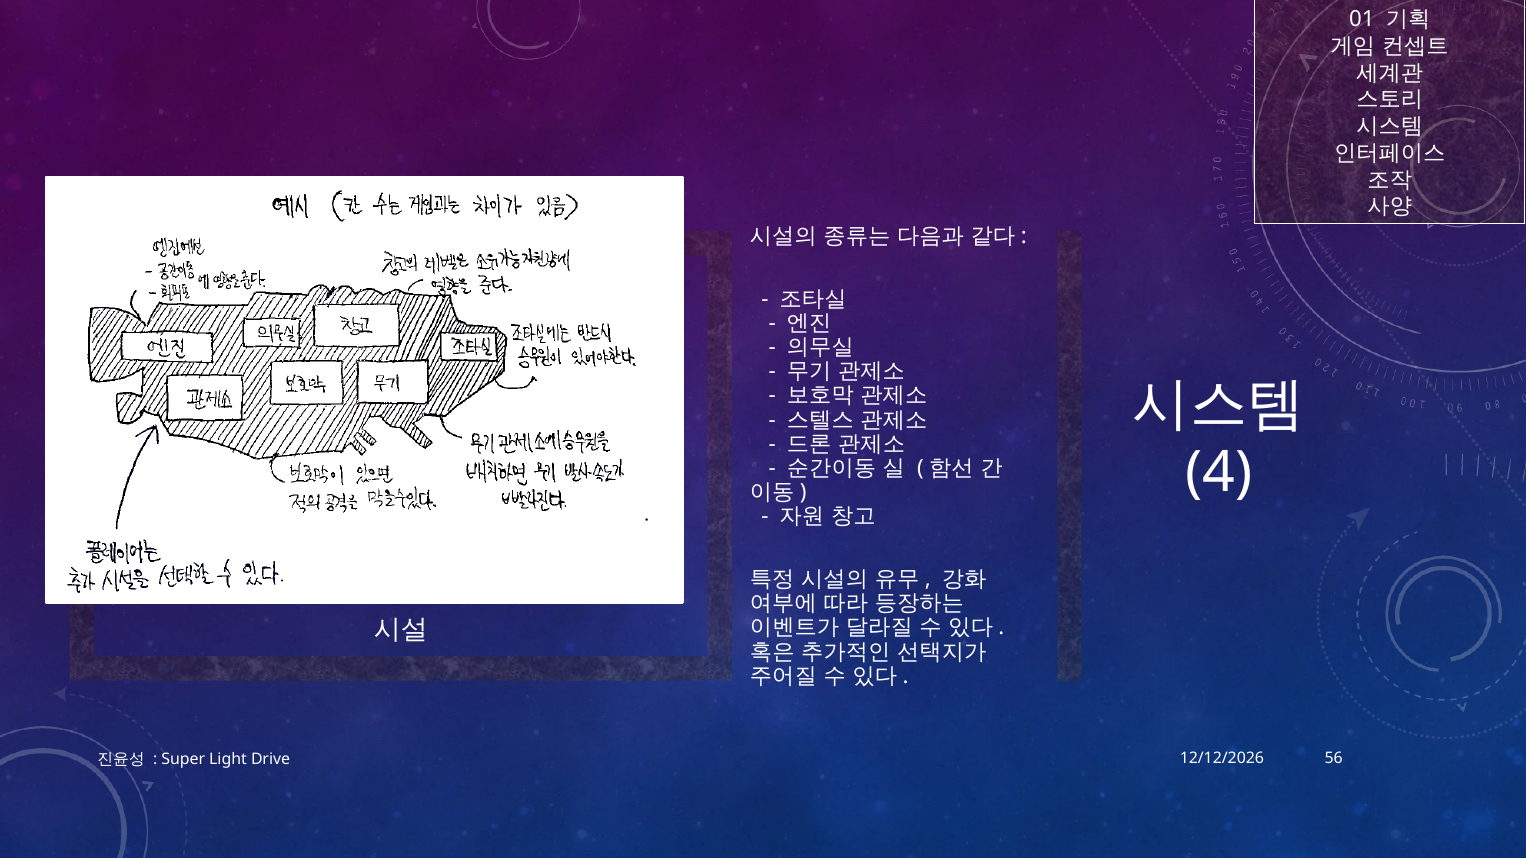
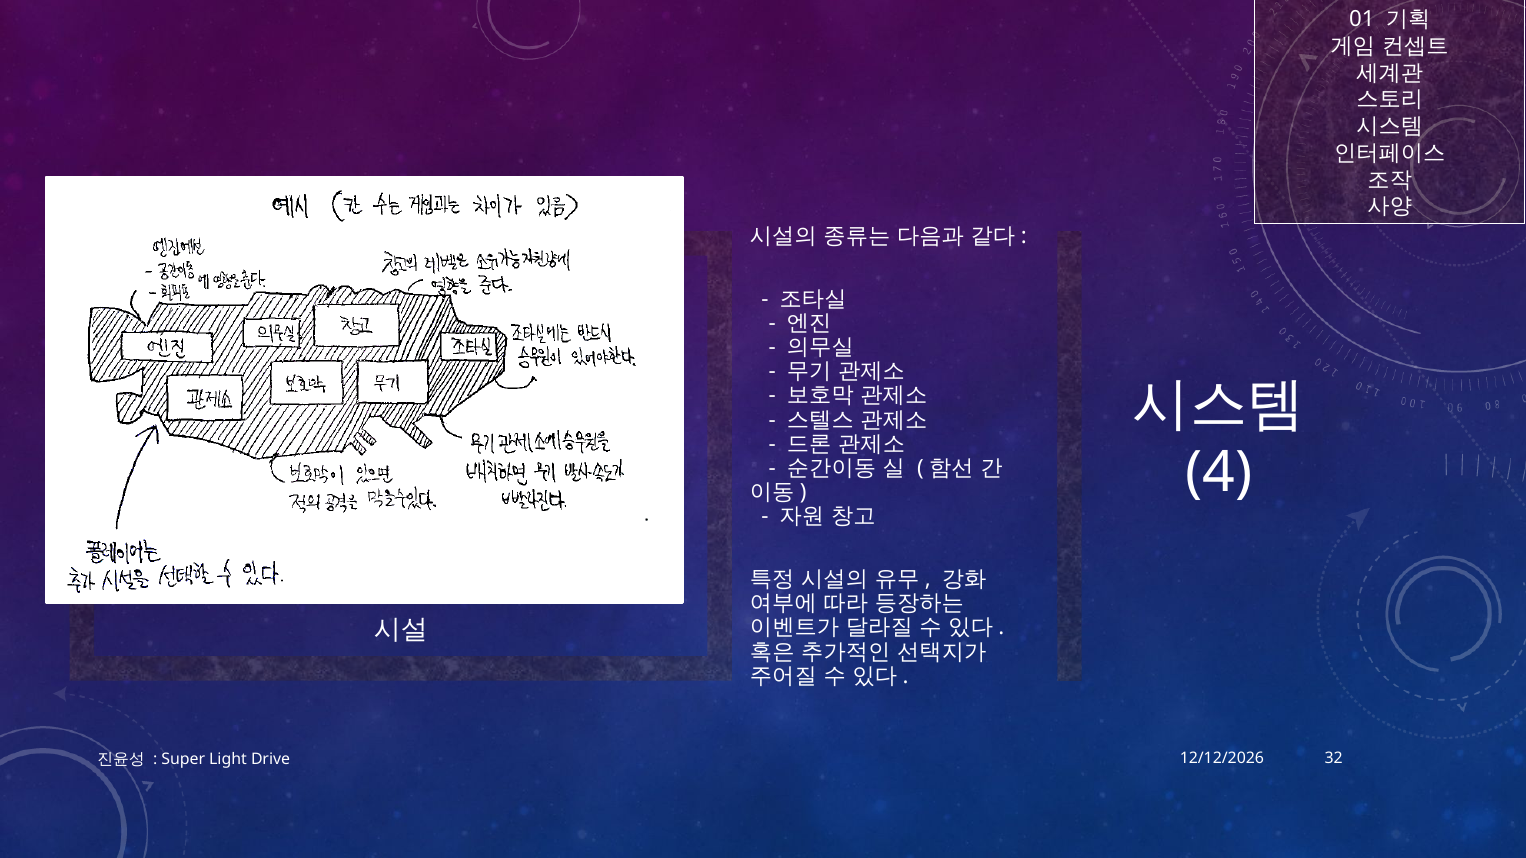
56: 56 -> 32
